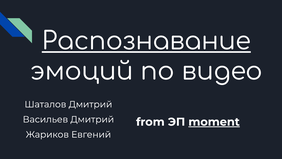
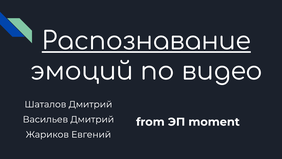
moment underline: present -> none
